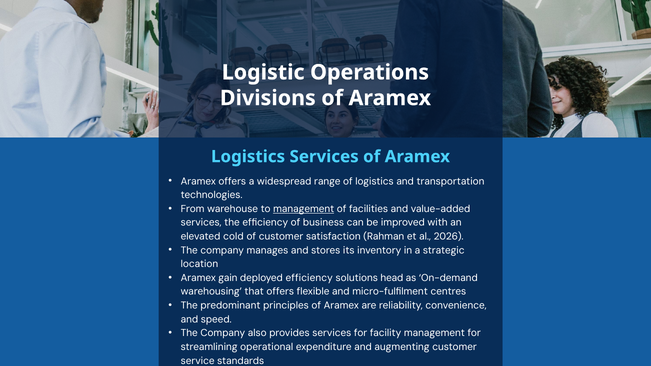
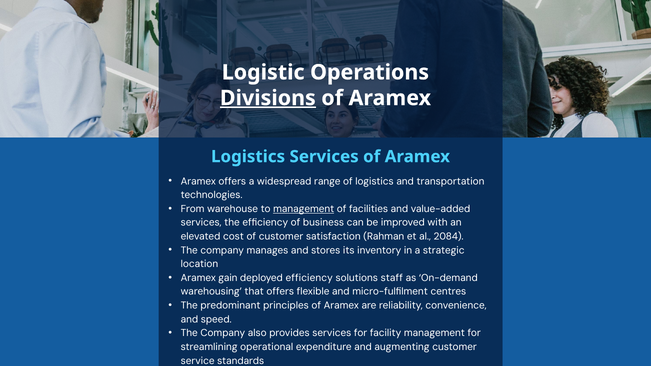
Divisions underline: none -> present
cold: cold -> cost
2026: 2026 -> 2084
head: head -> staff
